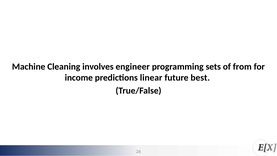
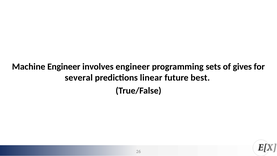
Machine Cleaning: Cleaning -> Engineer
from: from -> gives
income: income -> several
